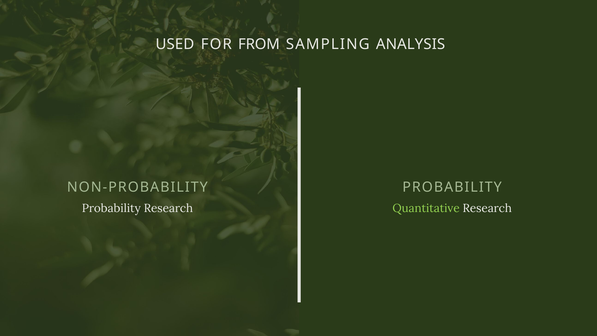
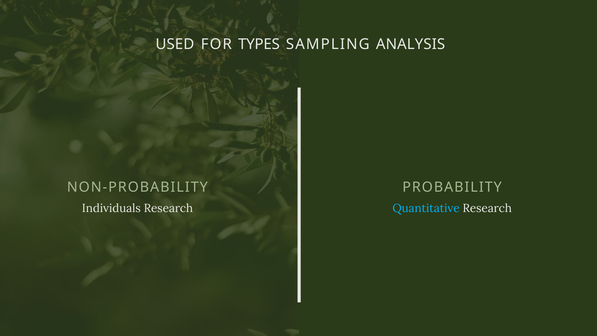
FROM: FROM -> TYPES
Probability at (111, 208): Probability -> Individuals
Quantitative colour: light green -> light blue
